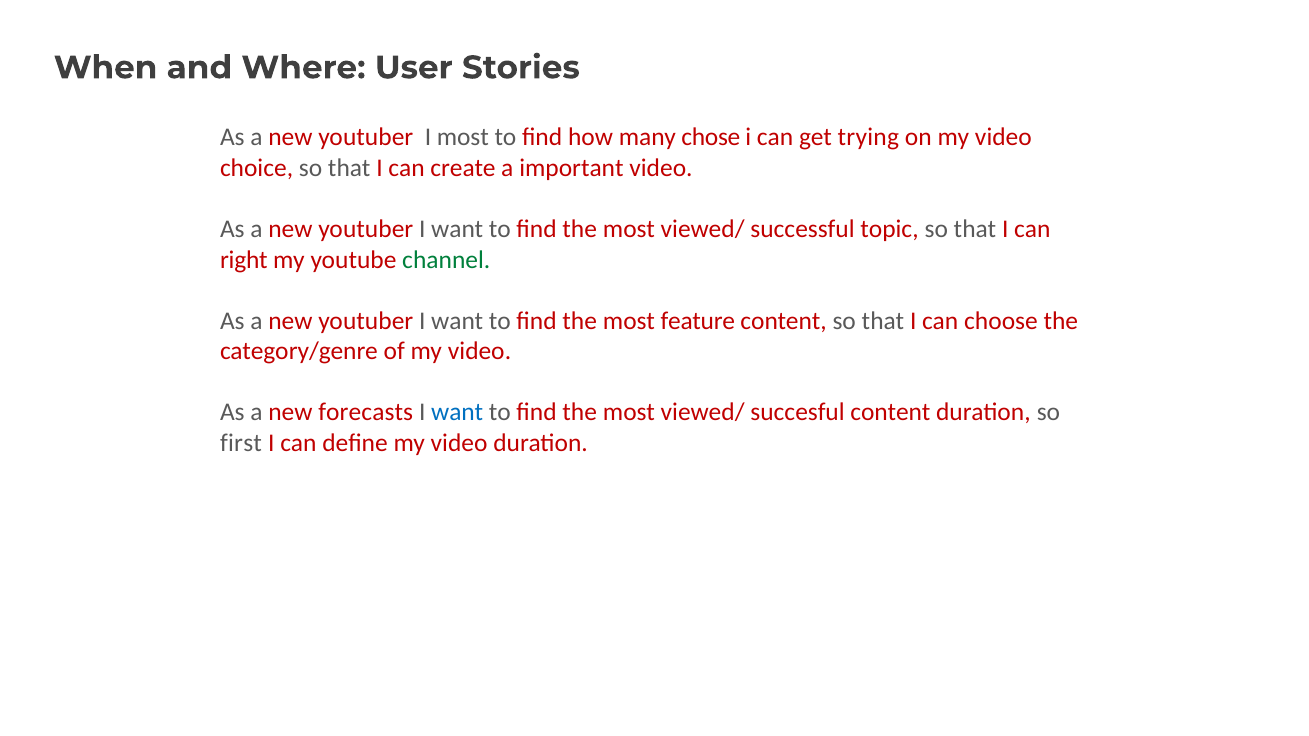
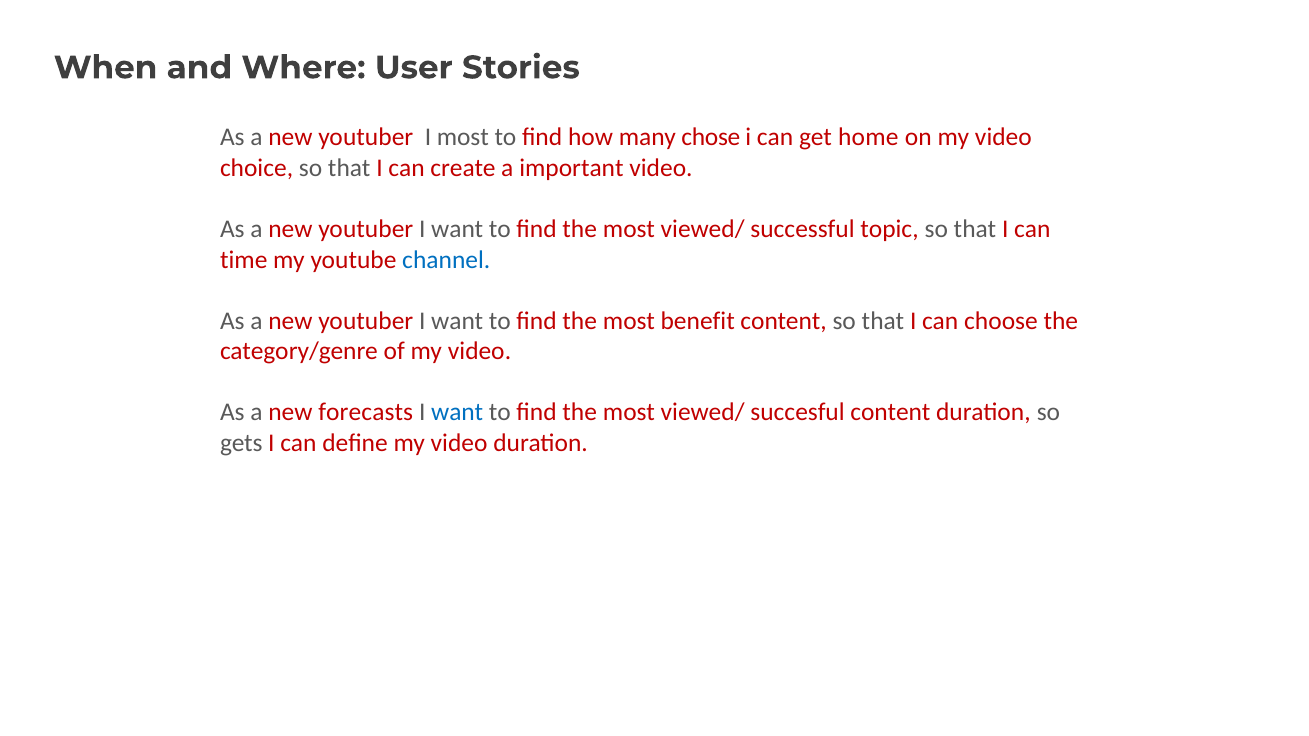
trying: trying -> home
right: right -> time
channel colour: green -> blue
feature: feature -> benefit
first: first -> gets
